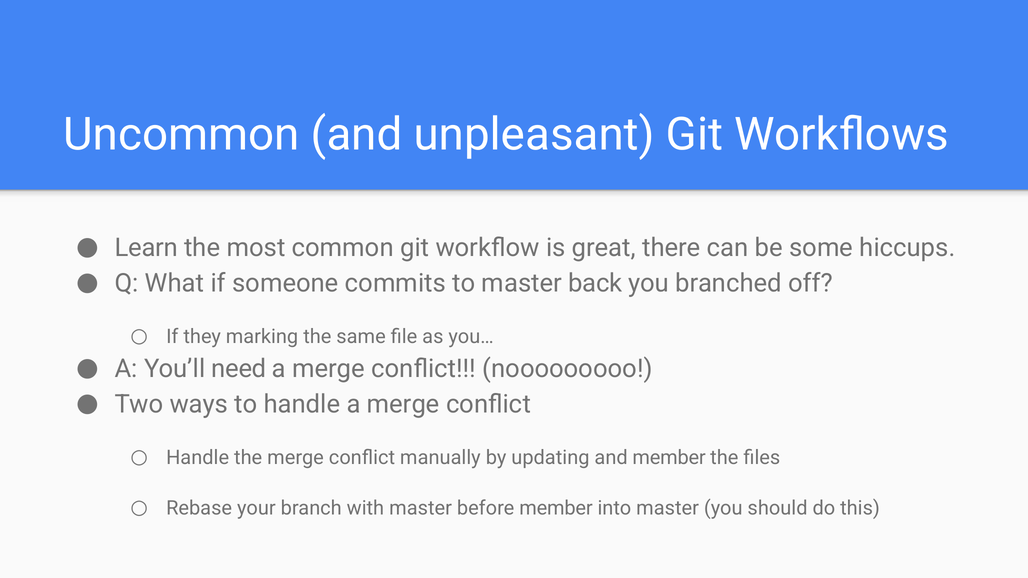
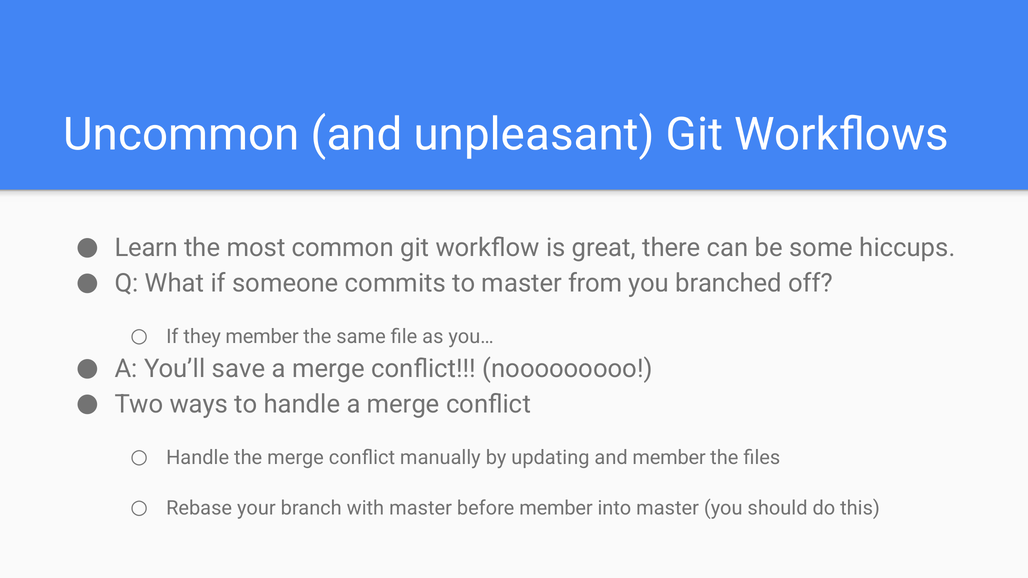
back: back -> from
they marking: marking -> member
need: need -> save
